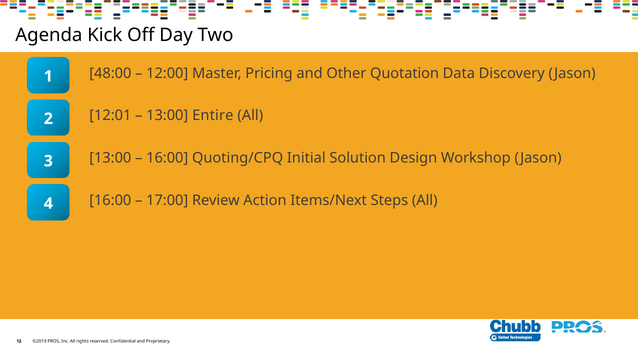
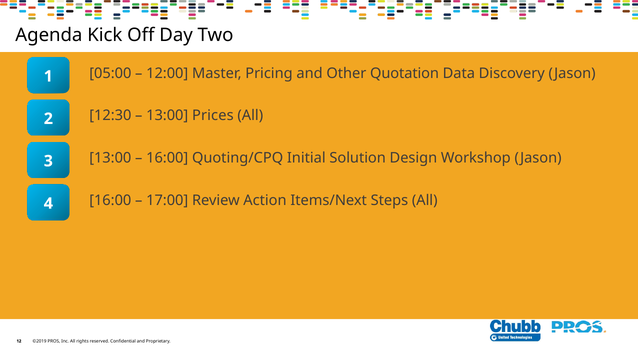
48:00: 48:00 -> 05:00
12:01: 12:01 -> 12:30
Entire: Entire -> Prices
